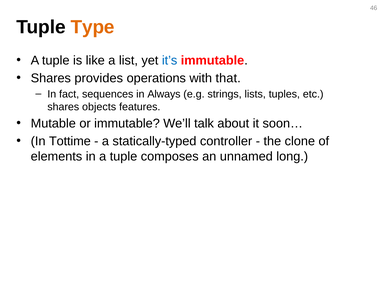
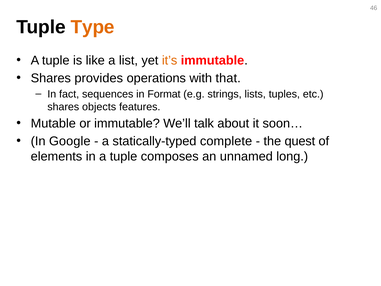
it’s colour: blue -> orange
Always: Always -> Format
Tottime: Tottime -> Google
controller: controller -> complete
clone: clone -> quest
